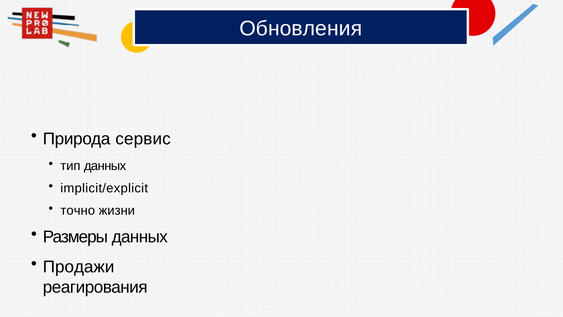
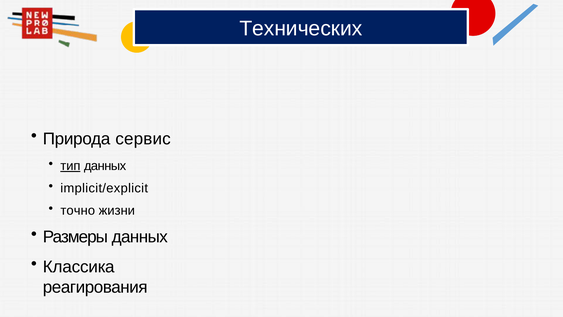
Обновления: Обновления -> Технических
тип underline: none -> present
Продажи: Продажи -> Классика
